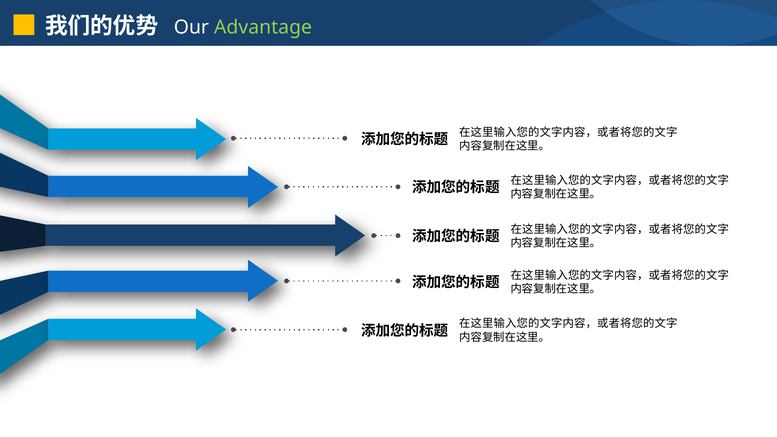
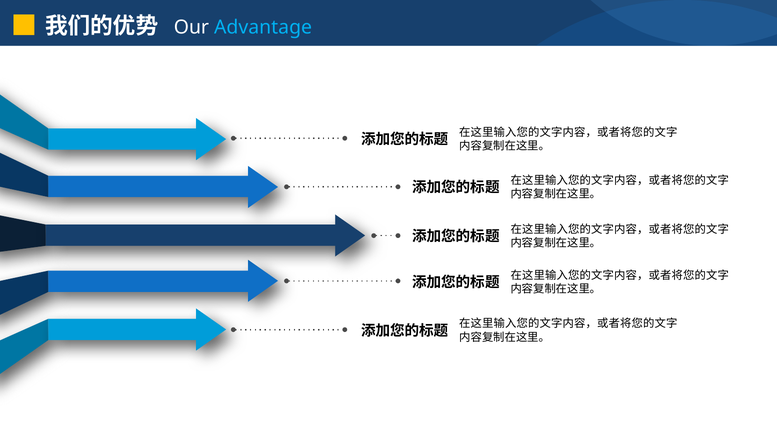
Advantage colour: light green -> light blue
